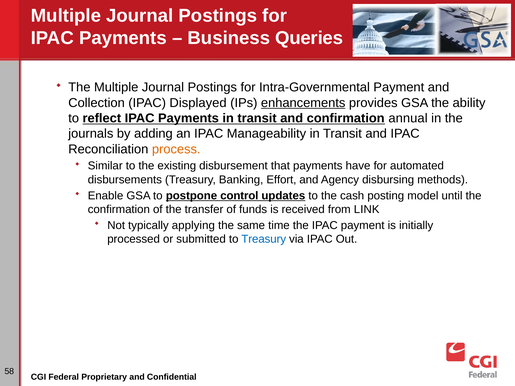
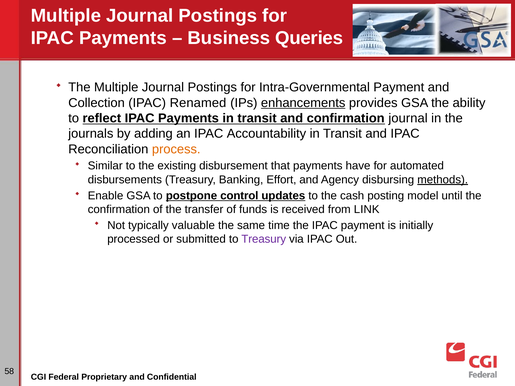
Displayed: Displayed -> Renamed
confirmation annual: annual -> journal
Manageability: Manageability -> Accountability
methods underline: none -> present
applying: applying -> valuable
Treasury at (264, 239) colour: blue -> purple
